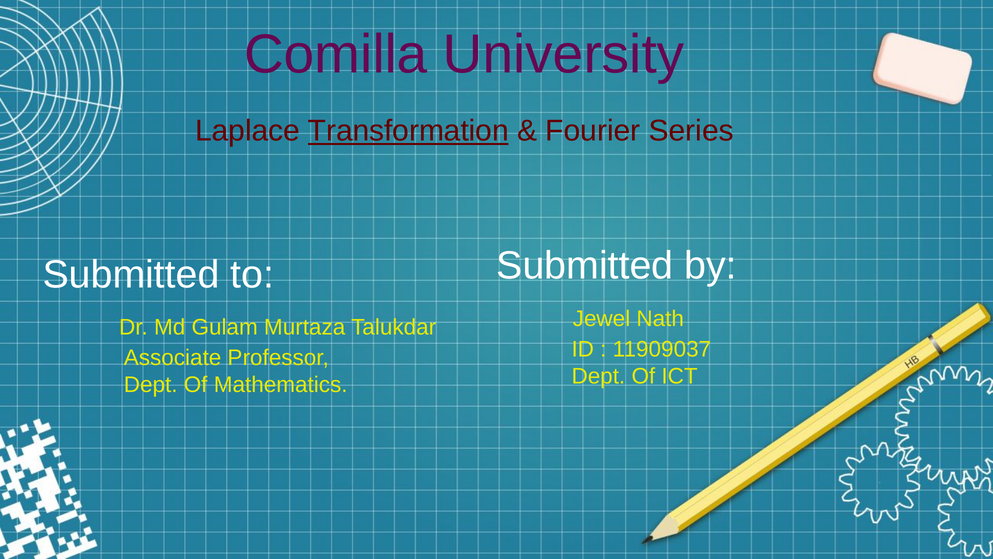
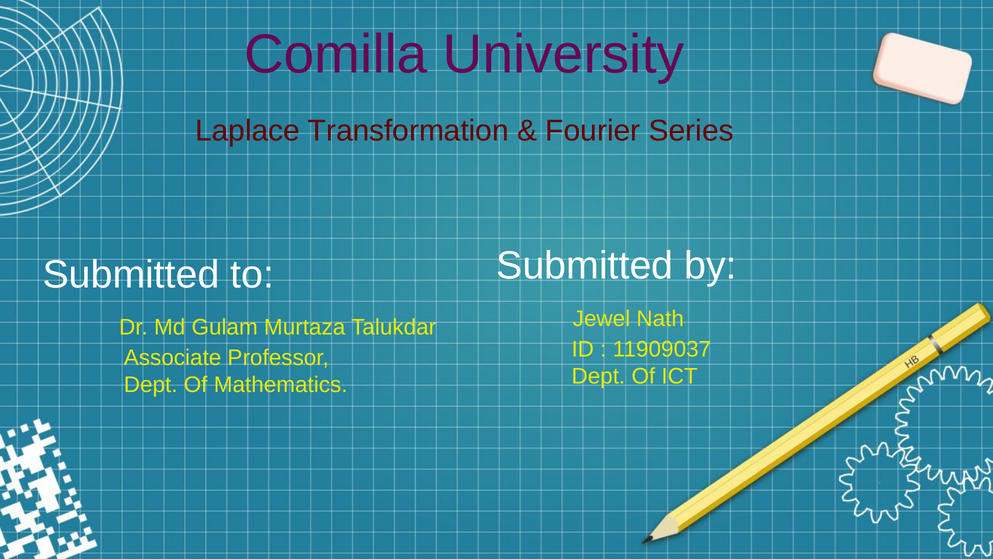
Transformation underline: present -> none
